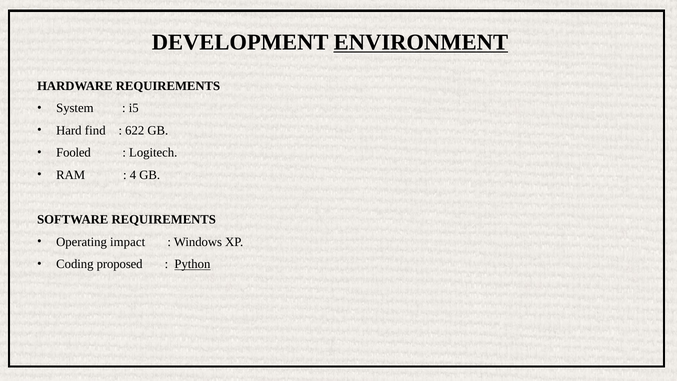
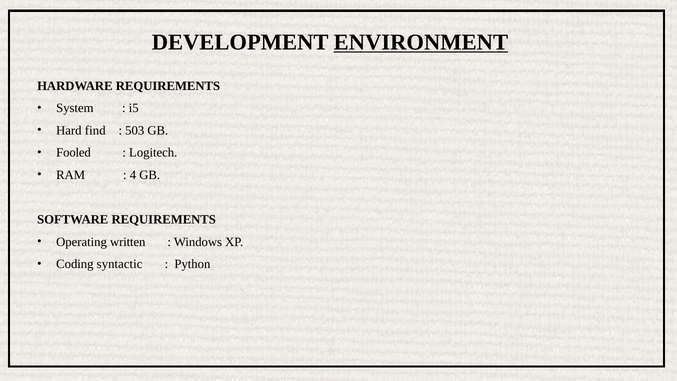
622: 622 -> 503
impact: impact -> written
proposed: proposed -> syntactic
Python underline: present -> none
